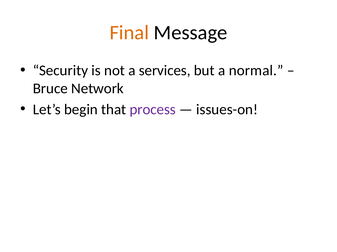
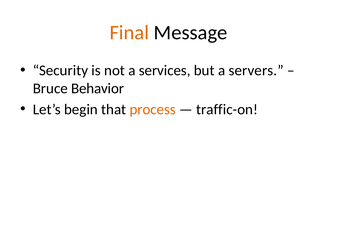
normal: normal -> servers
Network: Network -> Behavior
process colour: purple -> orange
issues-on: issues-on -> traffic-on
